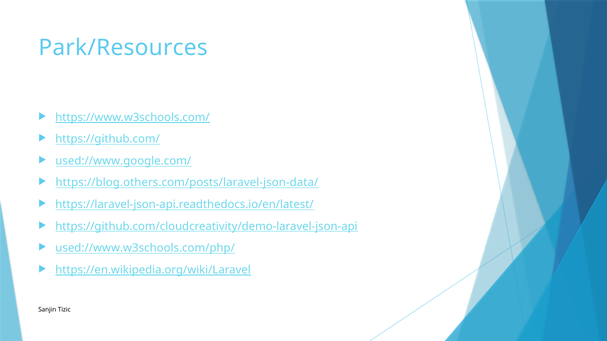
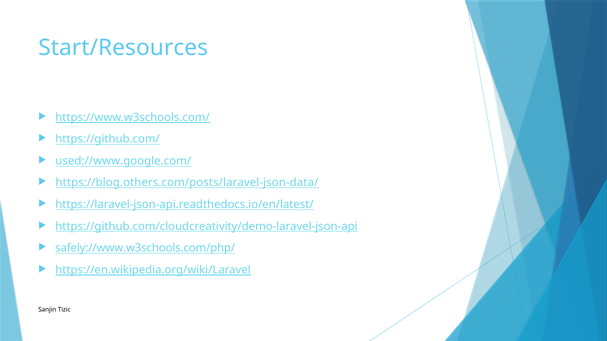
Park/Resources: Park/Resources -> Start/Resources
used://www.w3schools.com/php/: used://www.w3schools.com/php/ -> safely://www.w3schools.com/php/
